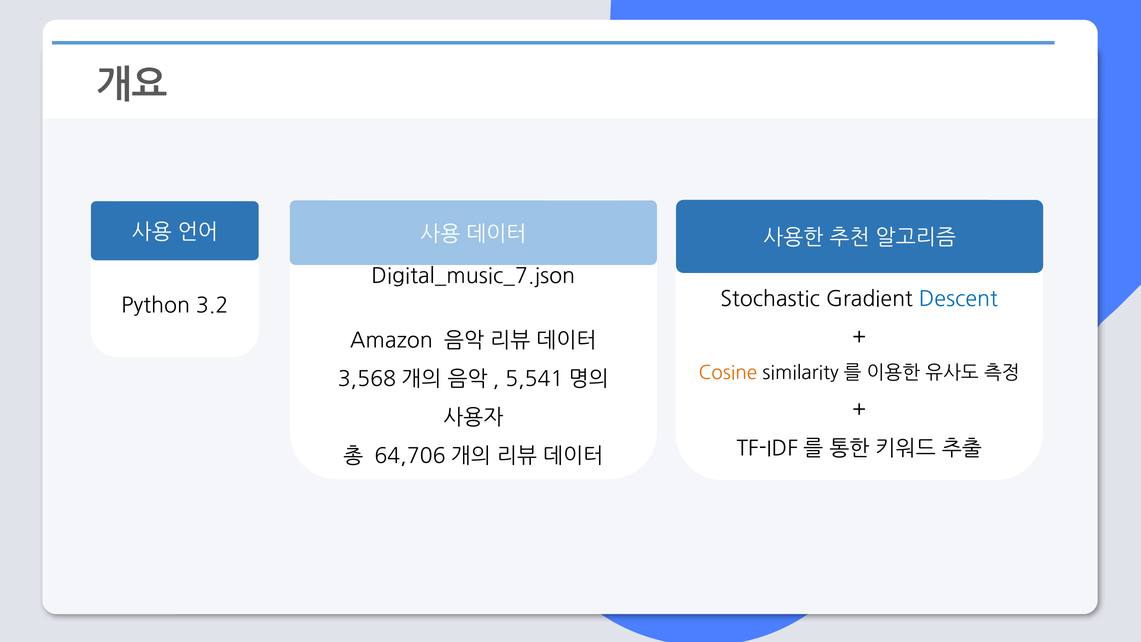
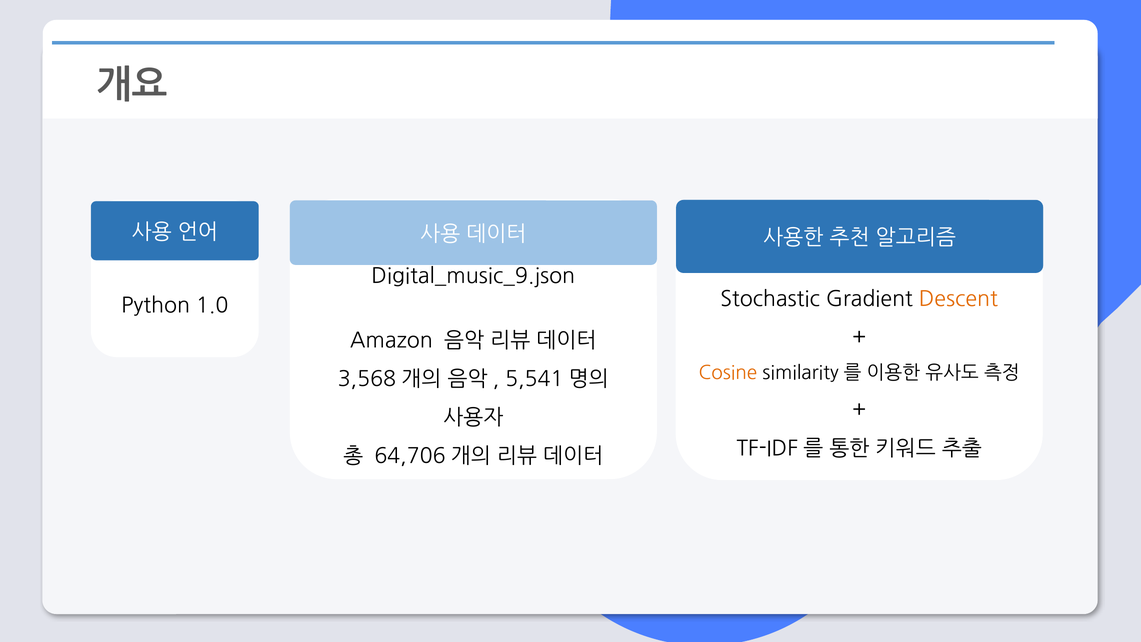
Digital_music_7.json: Digital_music_7.json -> Digital_music_9.json
Descent colour: blue -> orange
3.2: 3.2 -> 1.0
